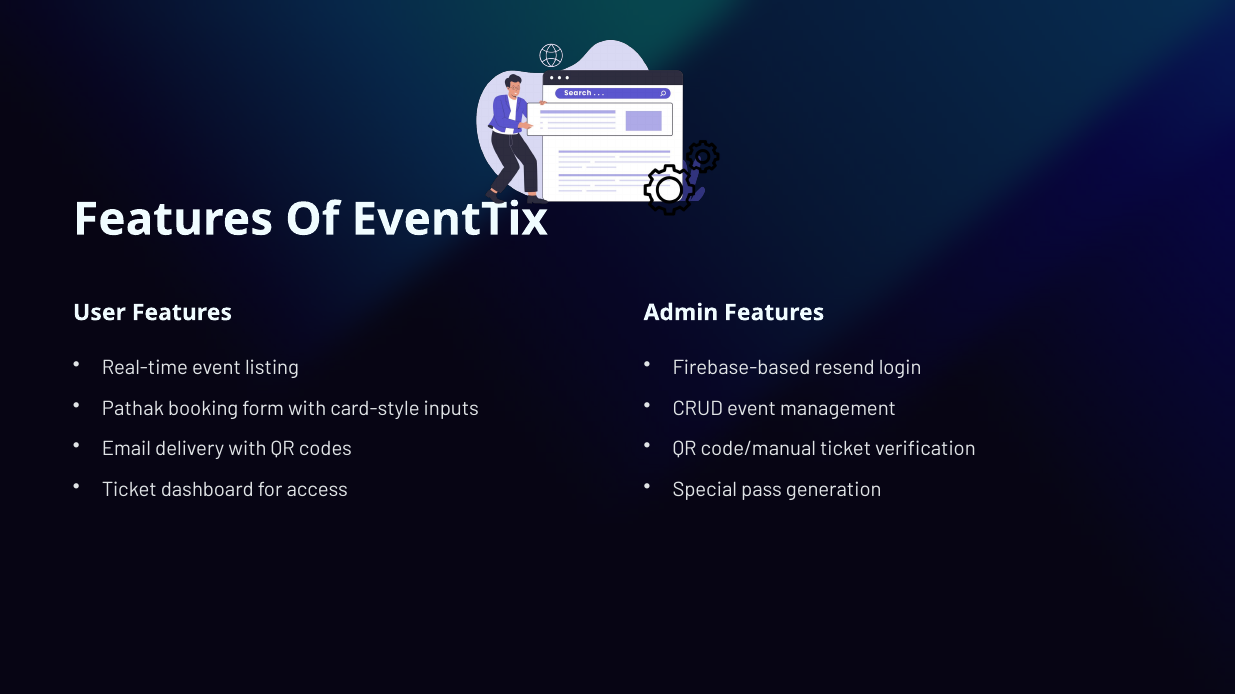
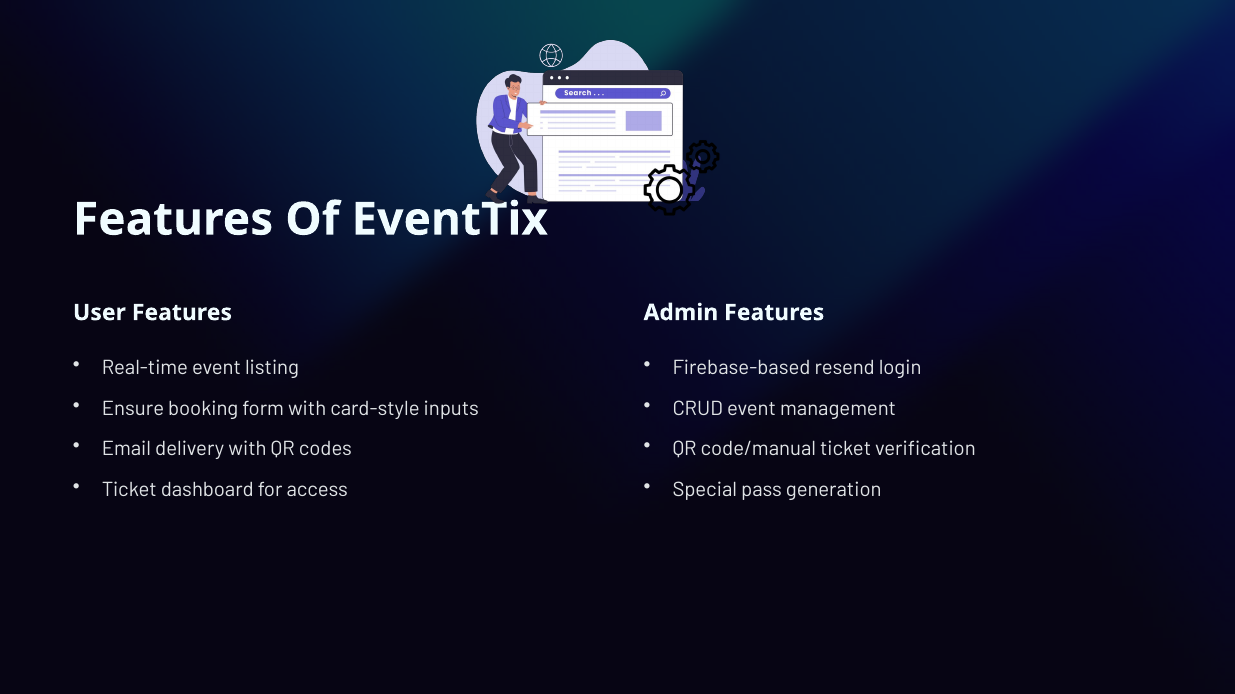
Pathak: Pathak -> Ensure
